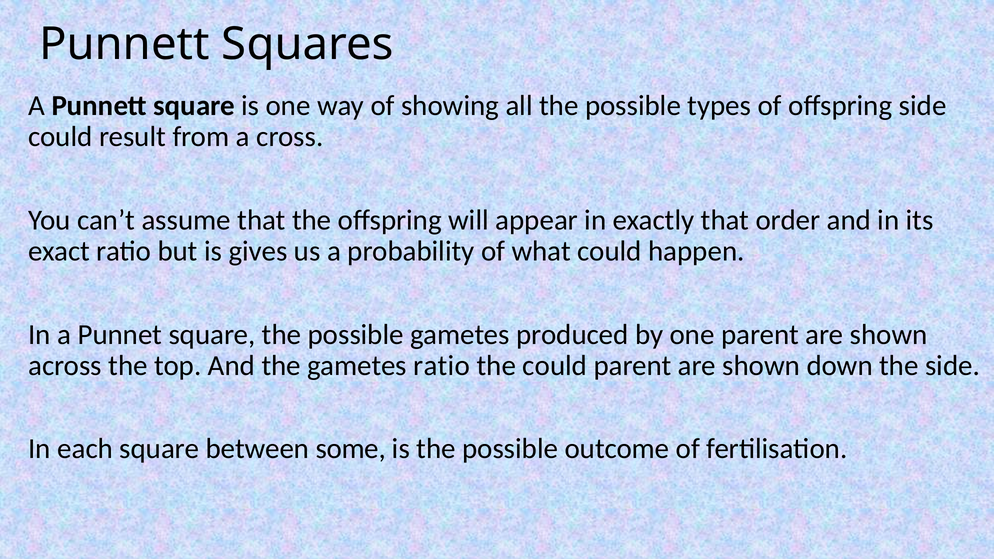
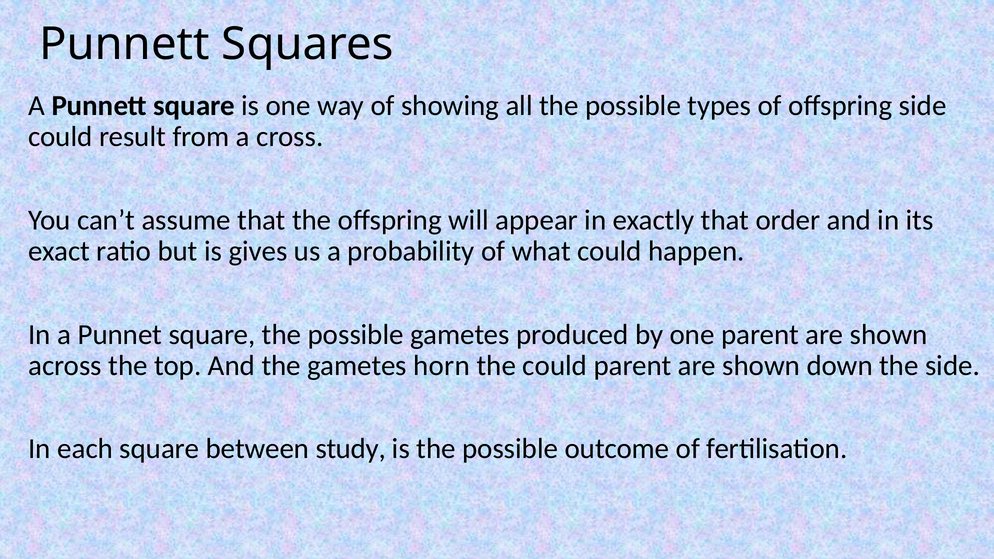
gametes ratio: ratio -> horn
some: some -> study
